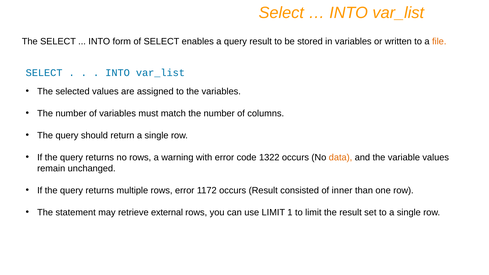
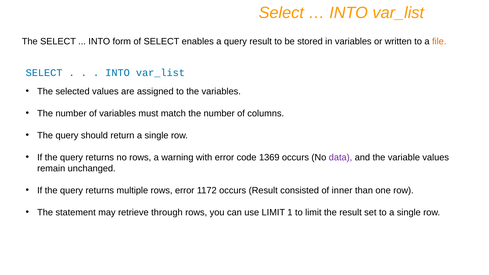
1322: 1322 -> 1369
data colour: orange -> purple
external: external -> through
